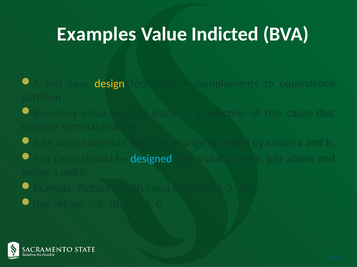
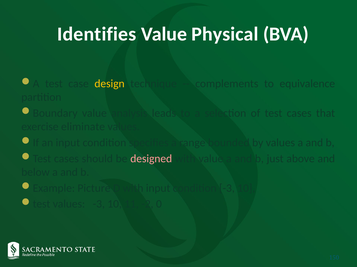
Examples: Examples -> Identifies
Indicted: Indicted -> Physical
designed colour: light blue -> pink
